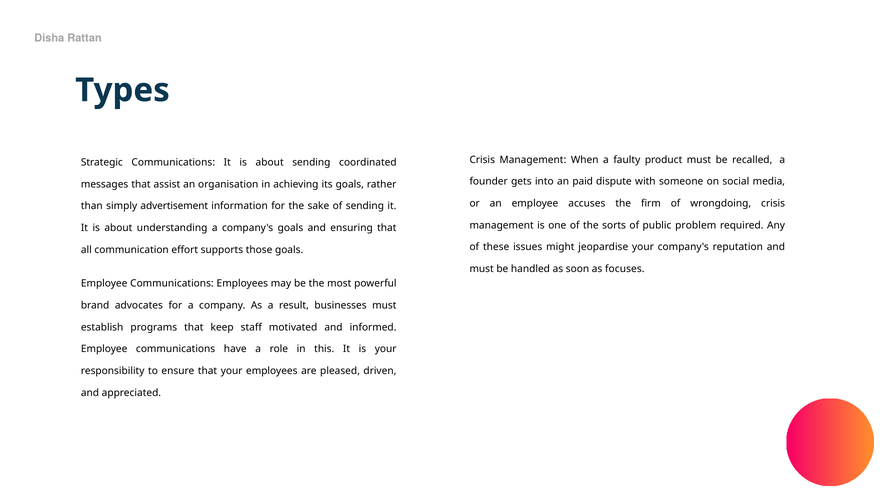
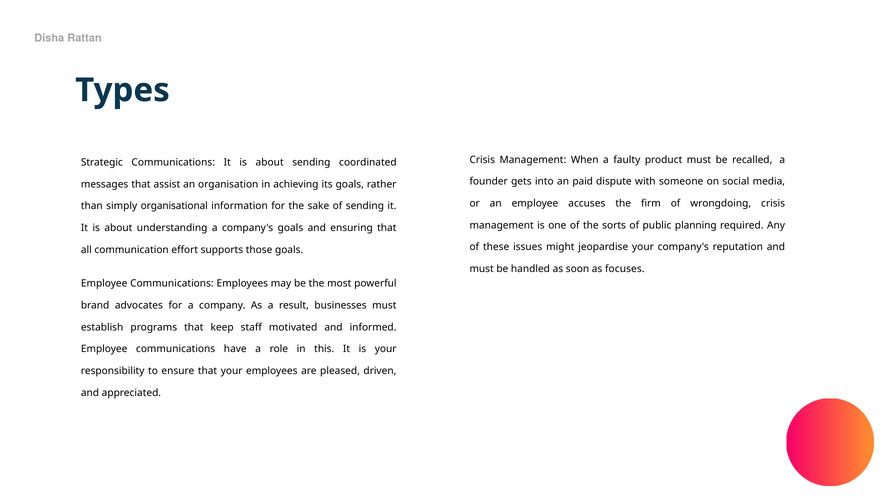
advertisement: advertisement -> organisational
problem: problem -> planning
